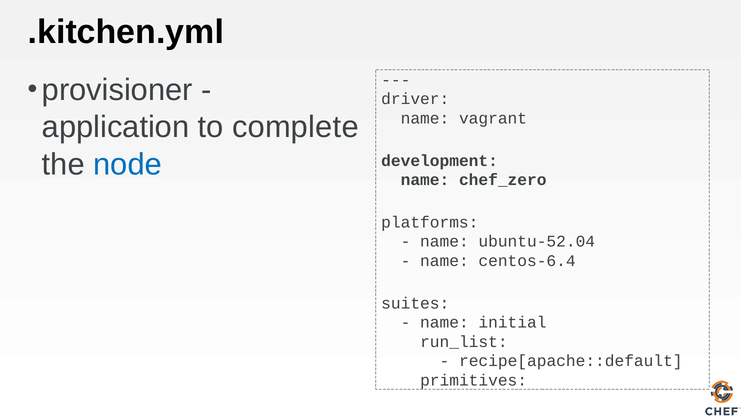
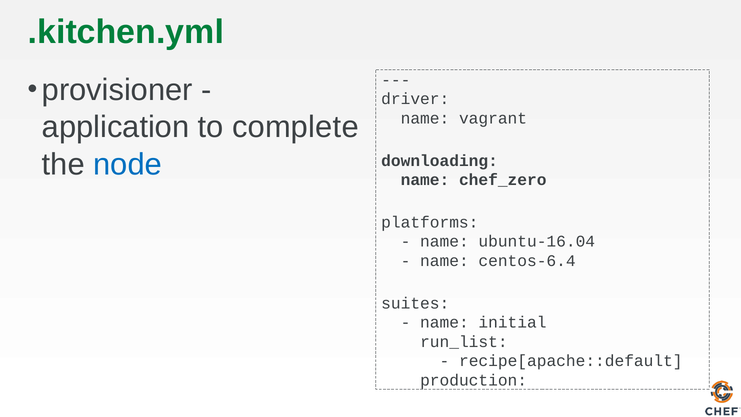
.kitchen.yml colour: black -> green
development: development -> downloading
ubuntu-52.04: ubuntu-52.04 -> ubuntu-16.04
primitives: primitives -> production
